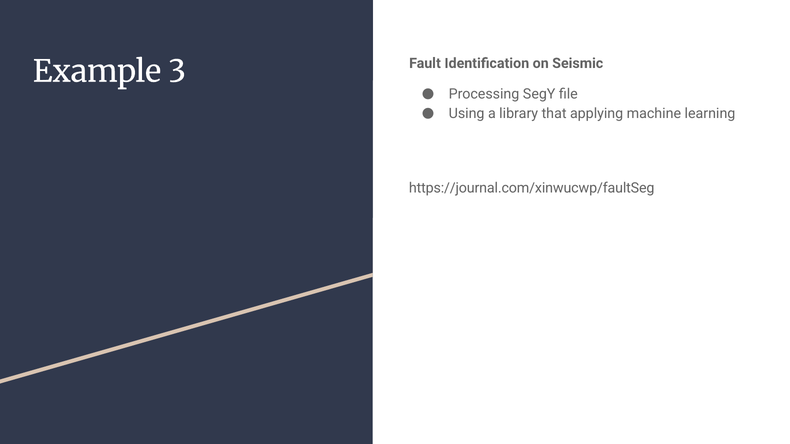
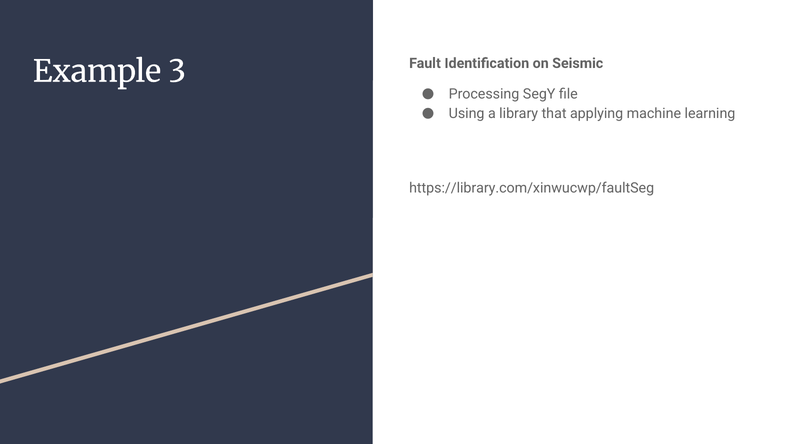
https://journal.com/xinwucwp/faultSeg: https://journal.com/xinwucwp/faultSeg -> https://library.com/xinwucwp/faultSeg
